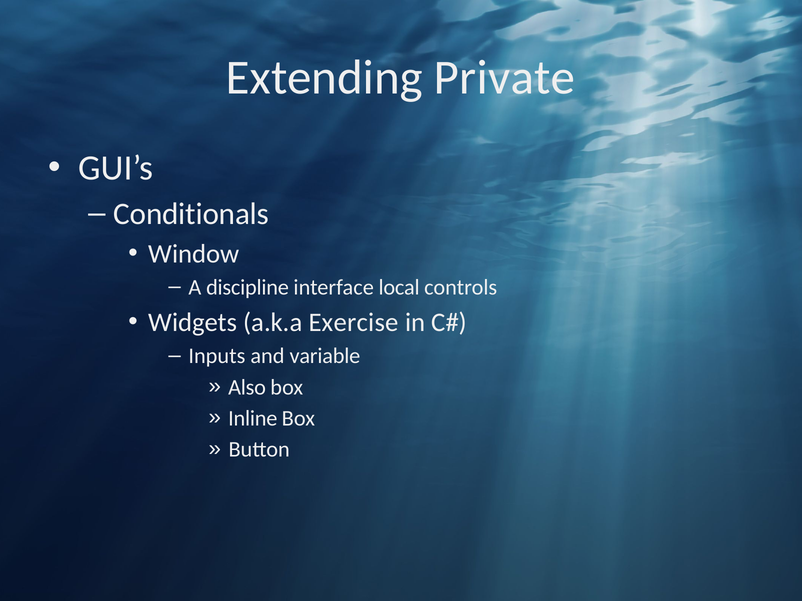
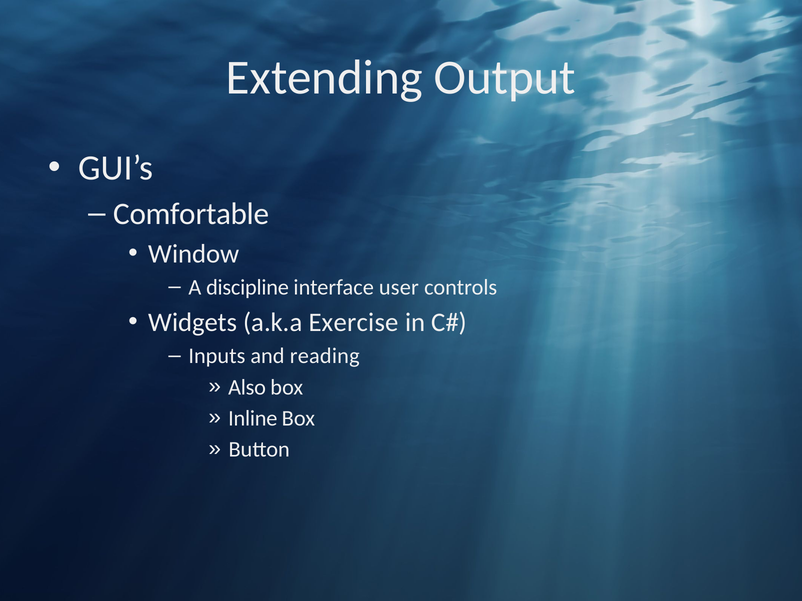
Private: Private -> Output
Conditionals: Conditionals -> Comfortable
local: local -> user
variable: variable -> reading
